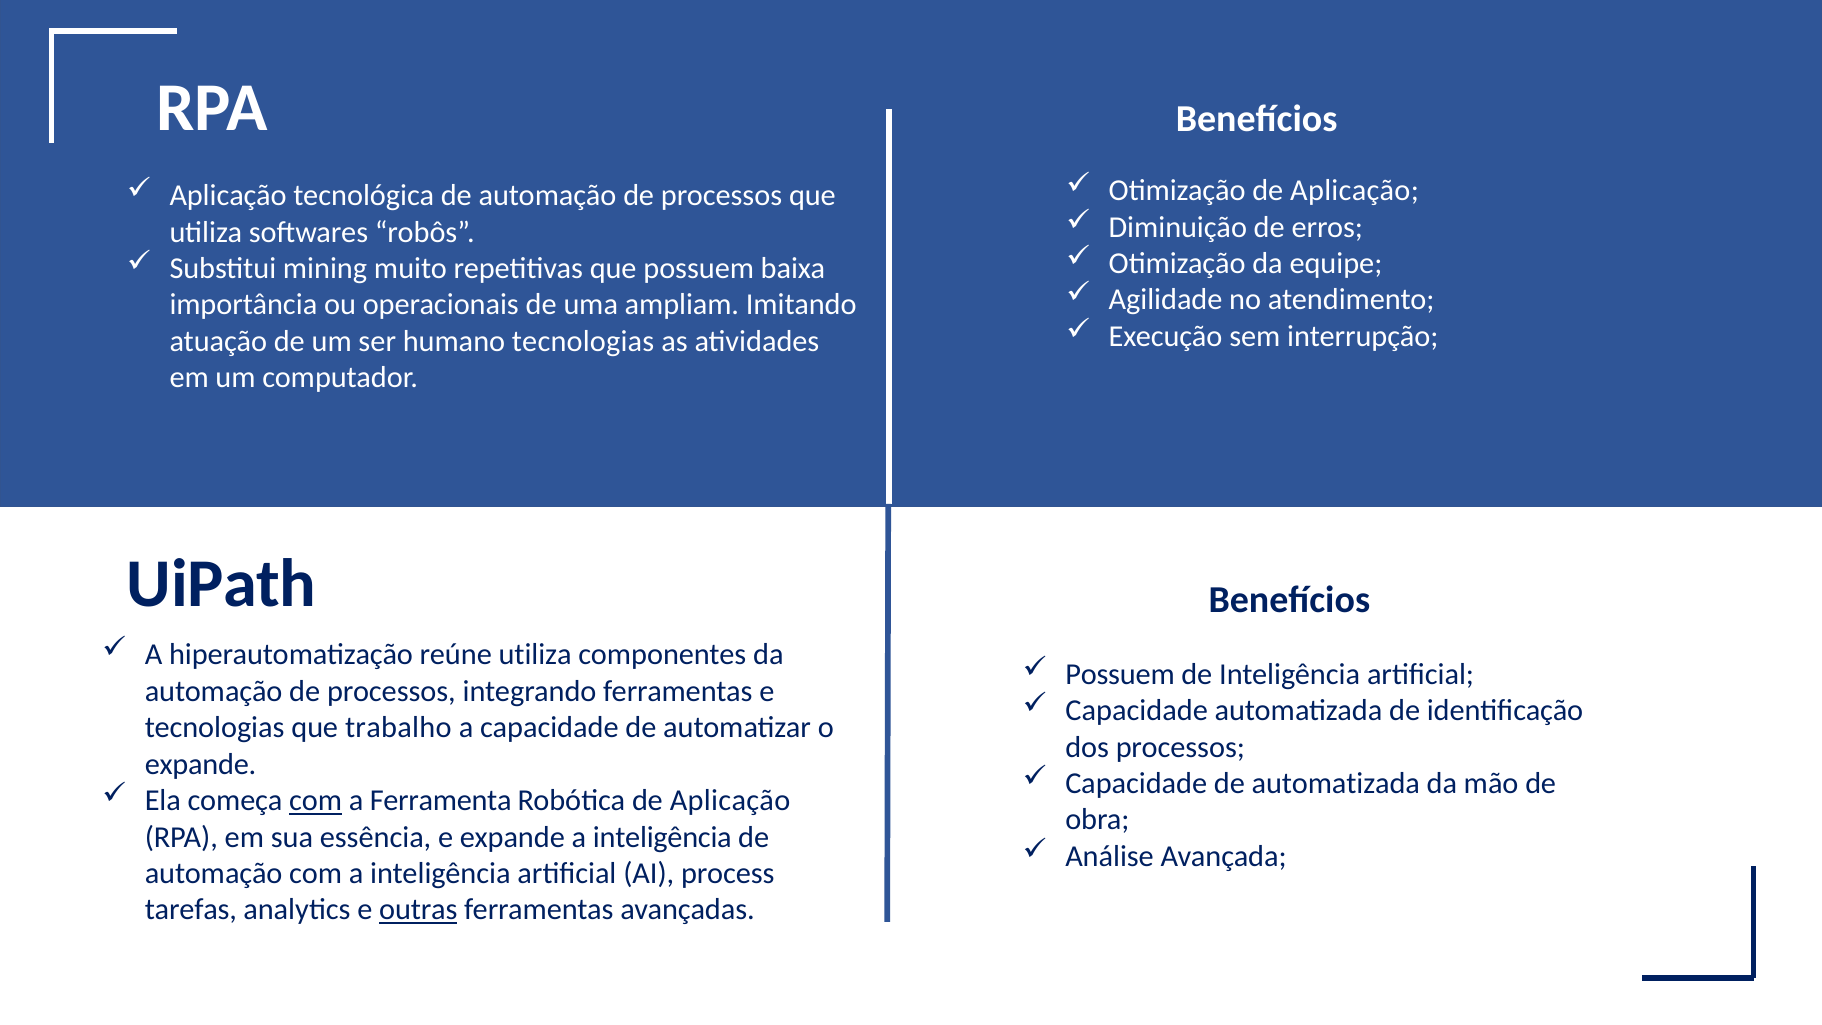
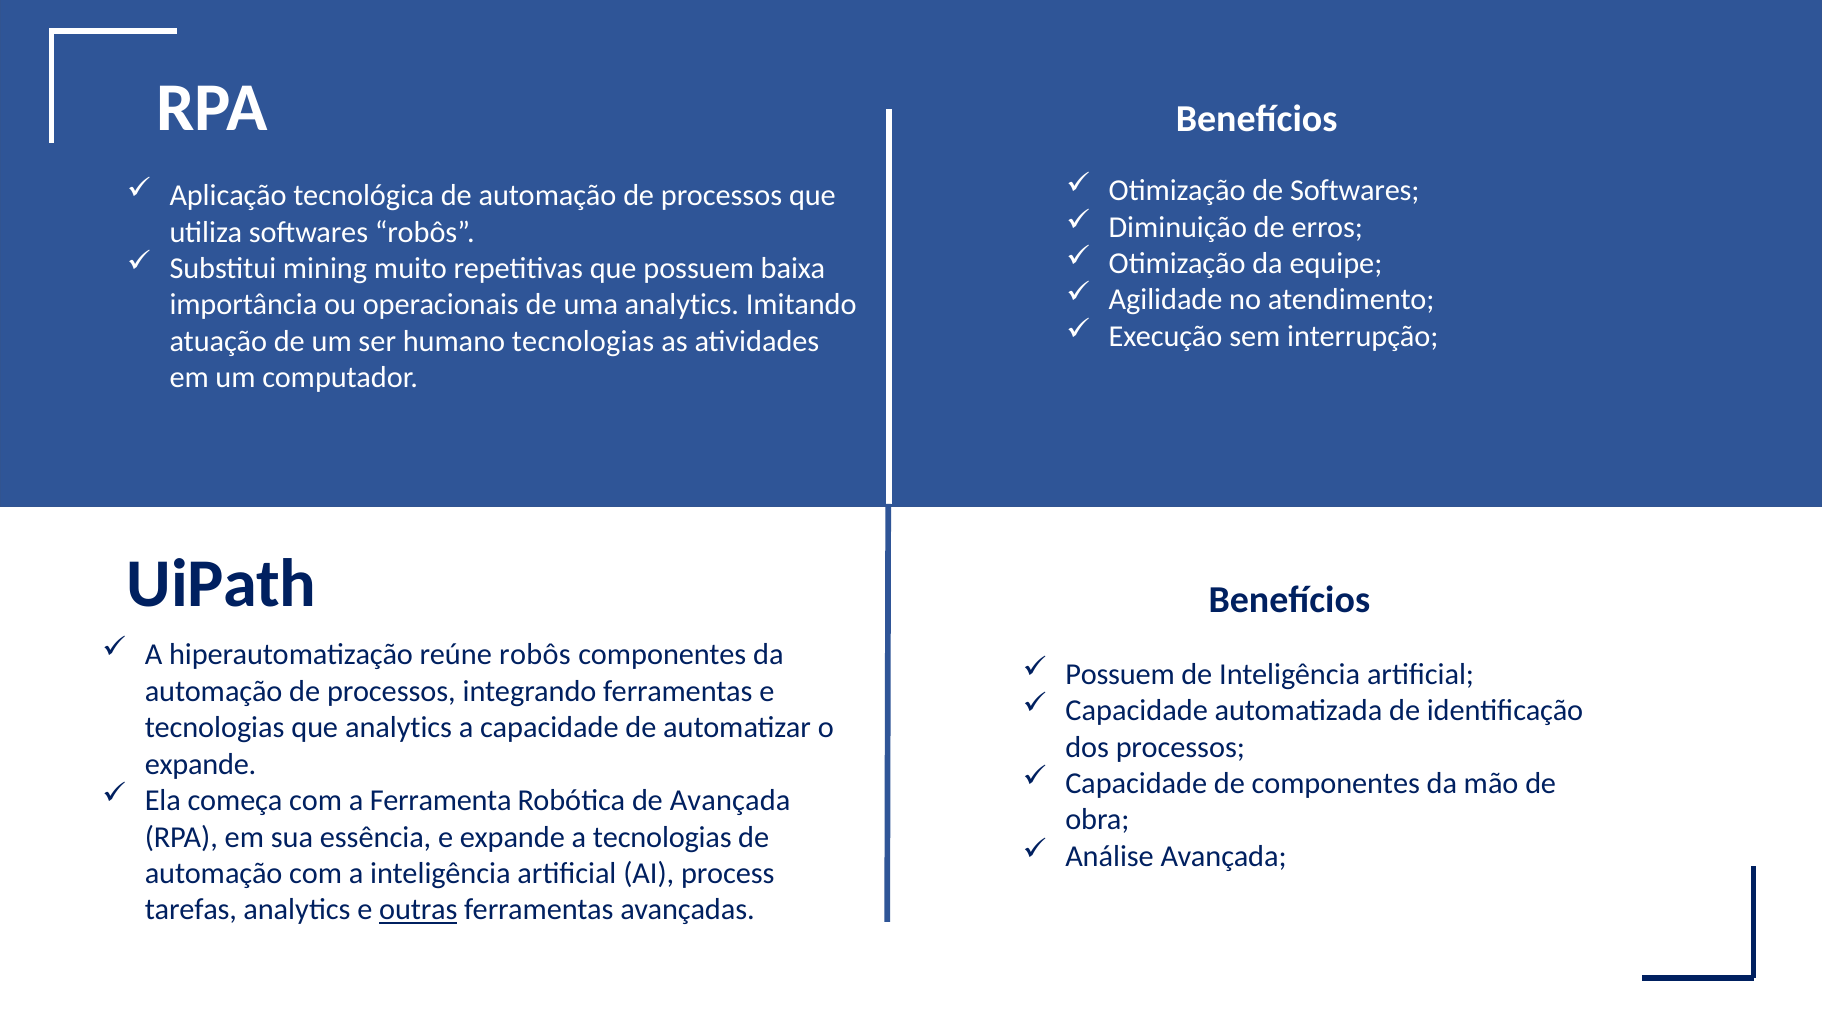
Otimização de Aplicação: Aplicação -> Softwares
uma ampliam: ampliam -> analytics
reúne utiliza: utiliza -> robôs
que trabalho: trabalho -> analytics
de automatizada: automatizada -> componentes
com at (316, 800) underline: present -> none
Robótica de Aplicação: Aplicação -> Avançada
expande a inteligência: inteligência -> tecnologias
